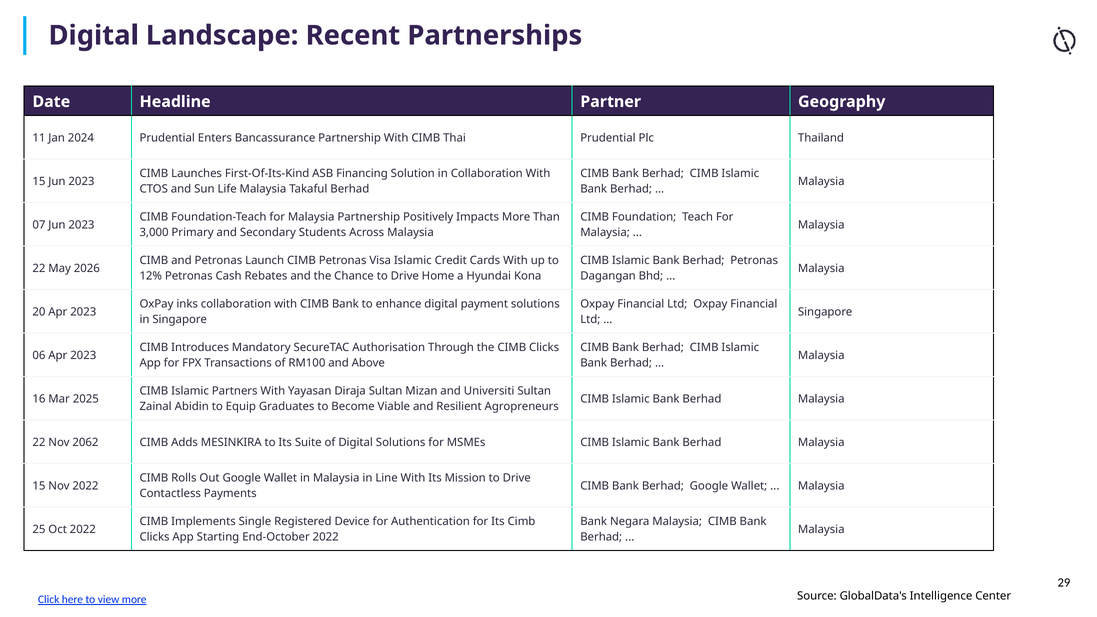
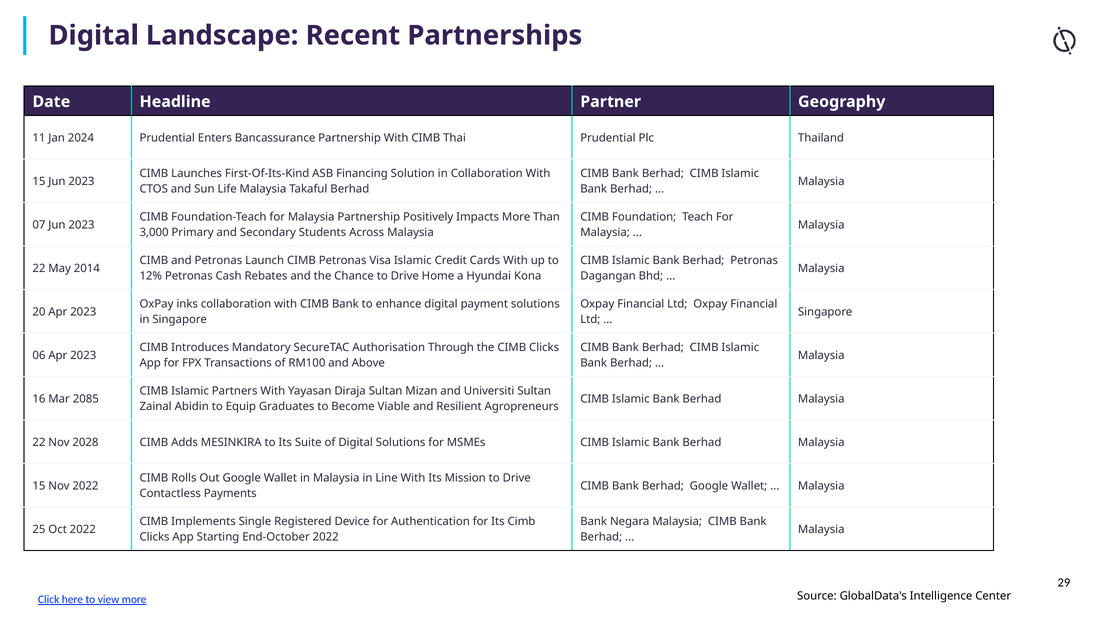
2026: 2026 -> 2014
2025: 2025 -> 2085
2062: 2062 -> 2028
